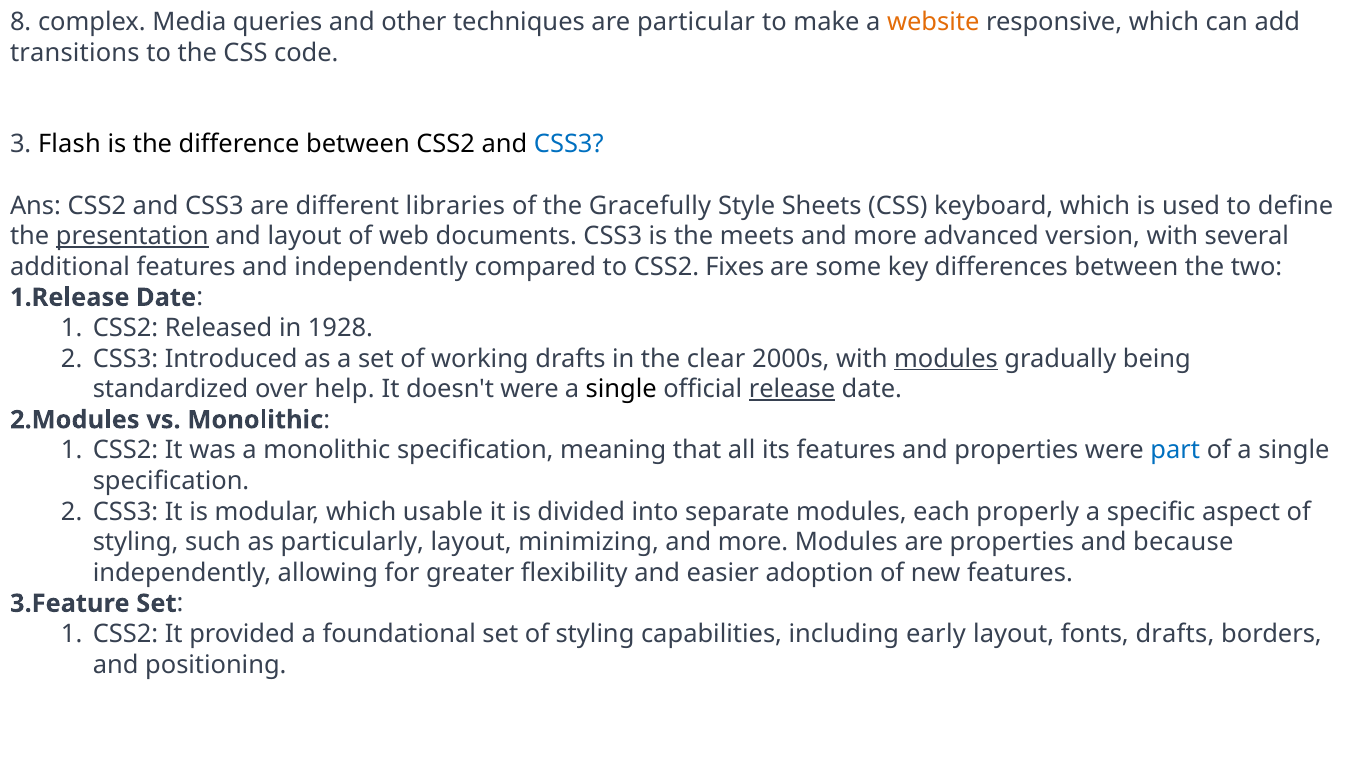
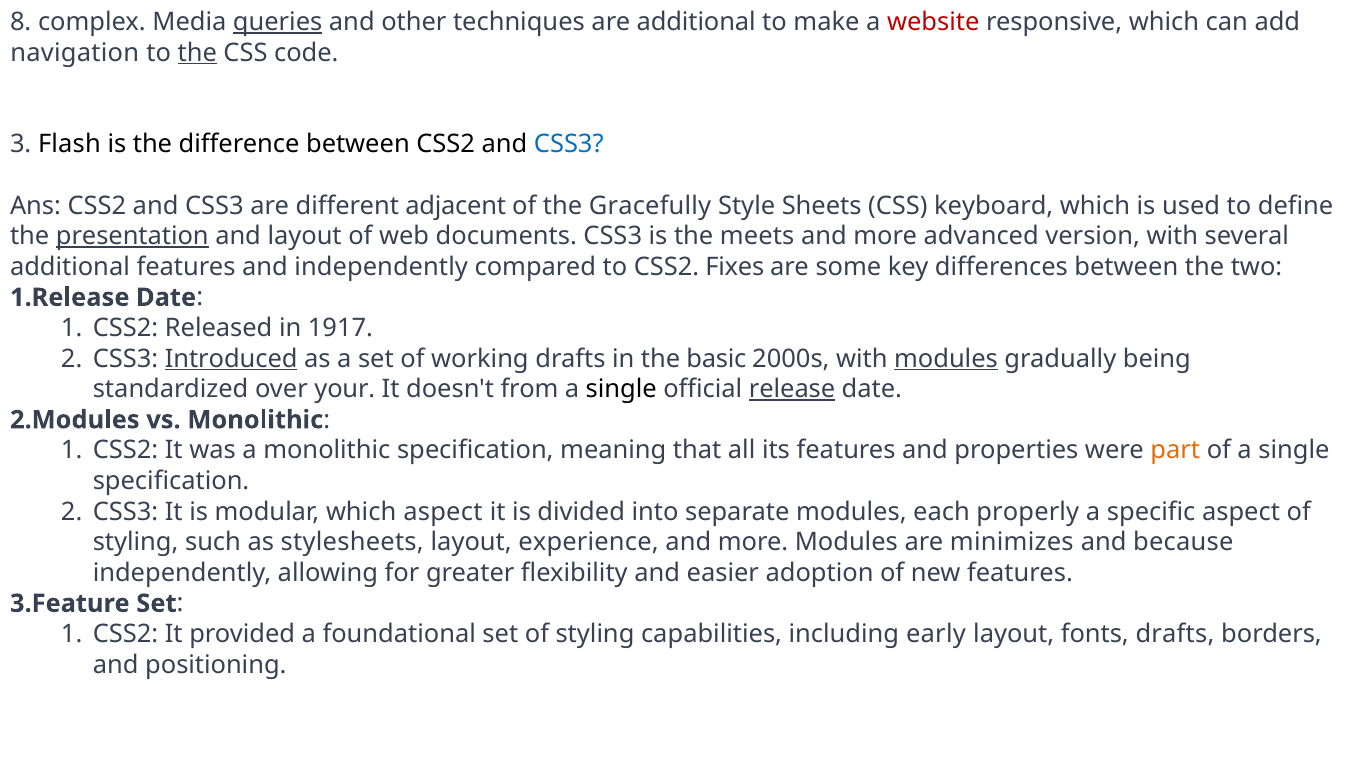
queries underline: none -> present
are particular: particular -> additional
website colour: orange -> red
transitions: transitions -> navigation
the at (197, 53) underline: none -> present
libraries: libraries -> adjacent
1928: 1928 -> 1917
Introduced underline: none -> present
clear: clear -> basic
help: help -> your
doesn't were: were -> from
part colour: blue -> orange
which usable: usable -> aspect
particularly: particularly -> stylesheets
minimizing: minimizing -> experience
are properties: properties -> minimizes
